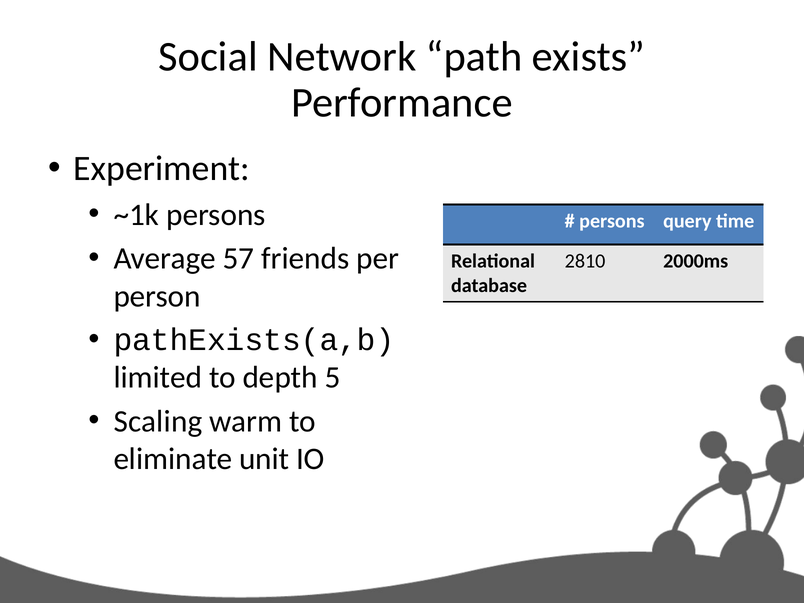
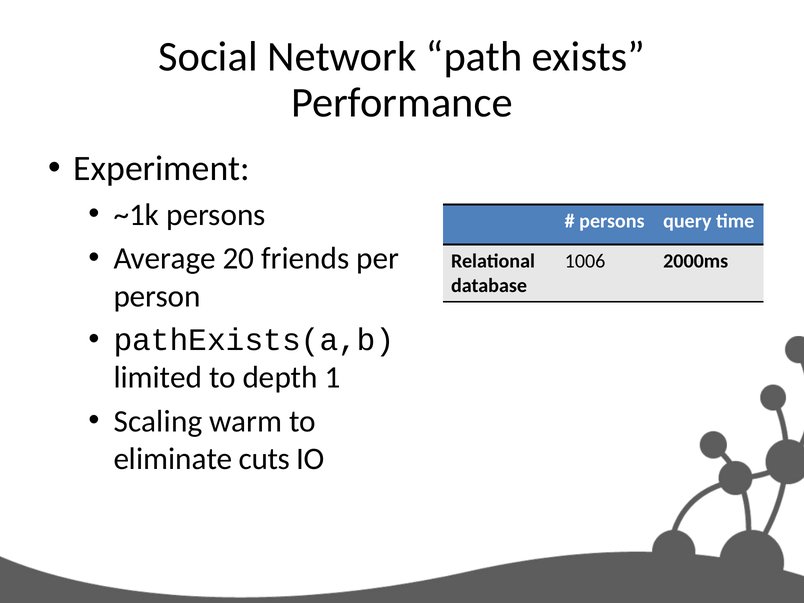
57: 57 -> 20
2810: 2810 -> 1006
5: 5 -> 1
unit: unit -> cuts
